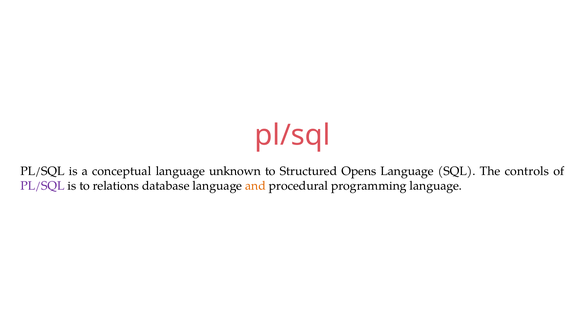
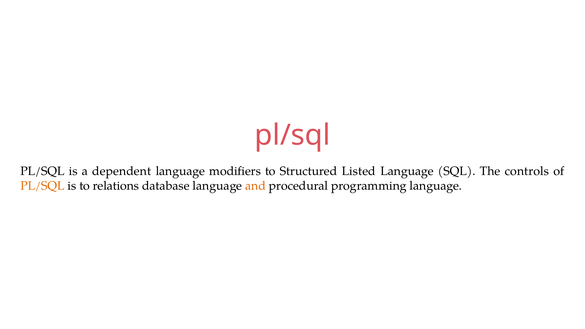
conceptual: conceptual -> dependent
unknown: unknown -> modifiers
Opens: Opens -> Listed
PL/SQL at (43, 186) colour: purple -> orange
